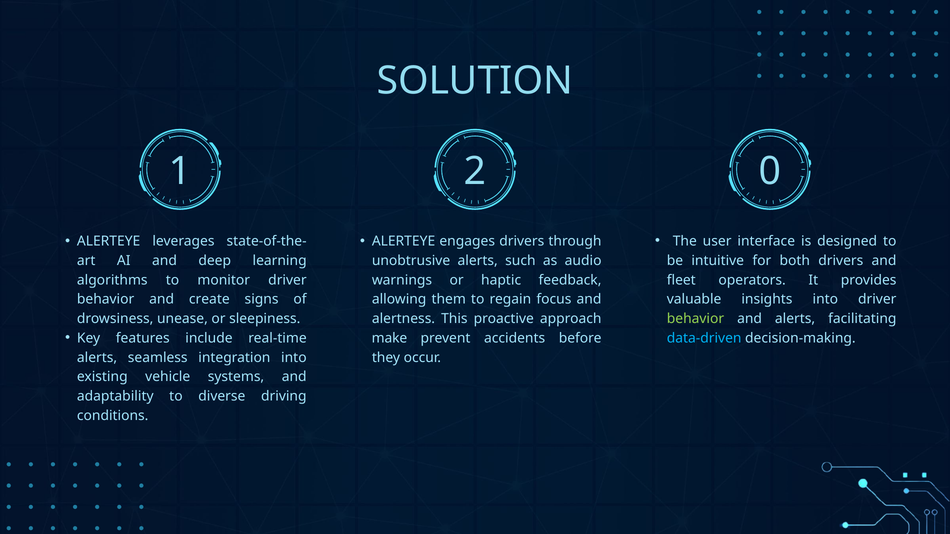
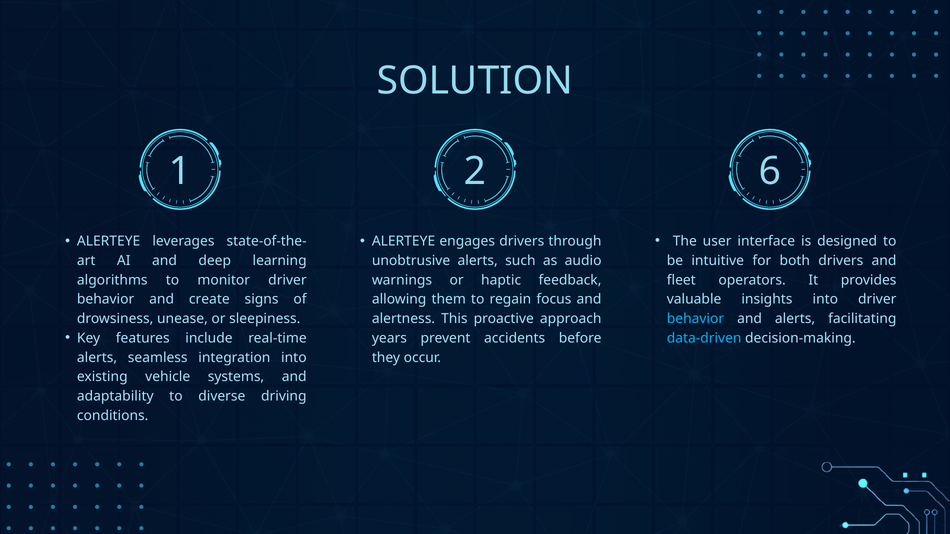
0: 0 -> 6
behavior at (695, 319) colour: light green -> light blue
make: make -> years
